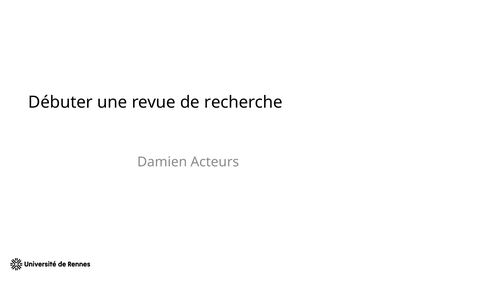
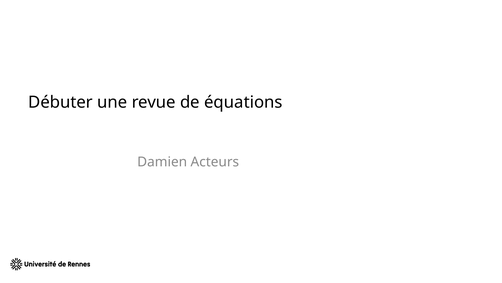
recherche: recherche -> équations
